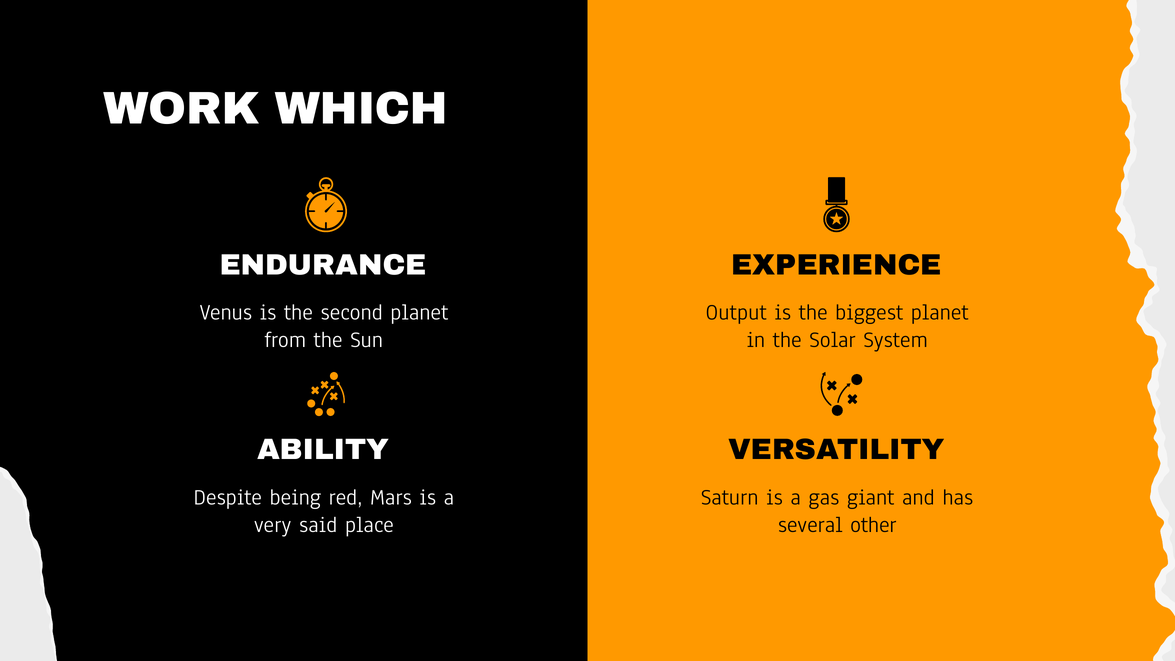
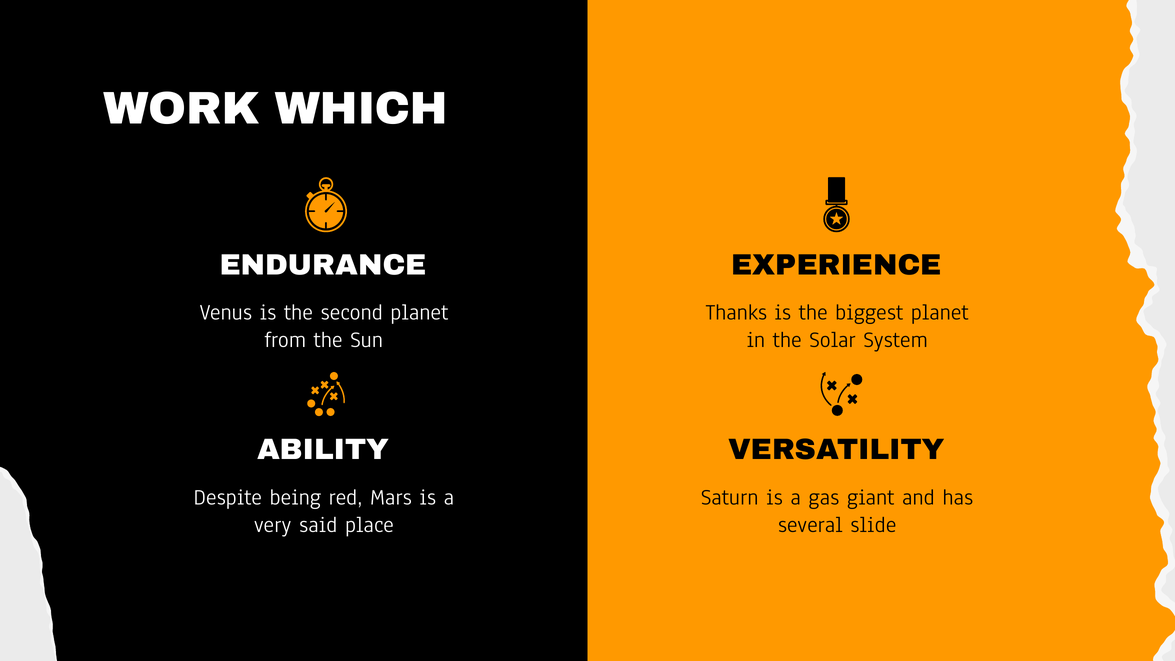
Output: Output -> Thanks
other: other -> slide
